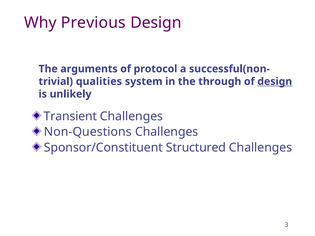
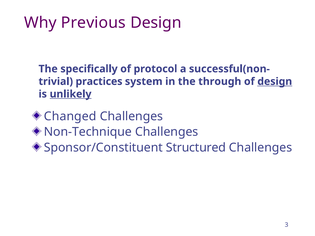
arguments: arguments -> specifically
qualities: qualities -> practices
unlikely underline: none -> present
Transient: Transient -> Changed
Non-Questions: Non-Questions -> Non-Technique
